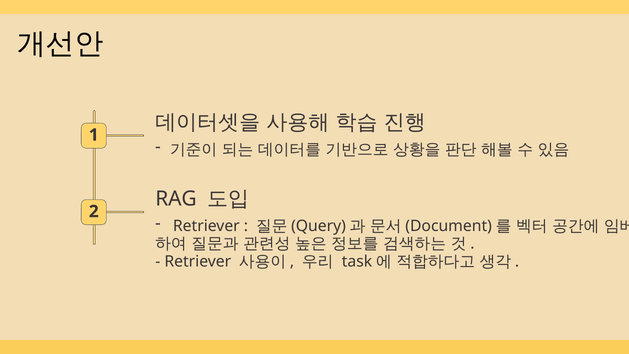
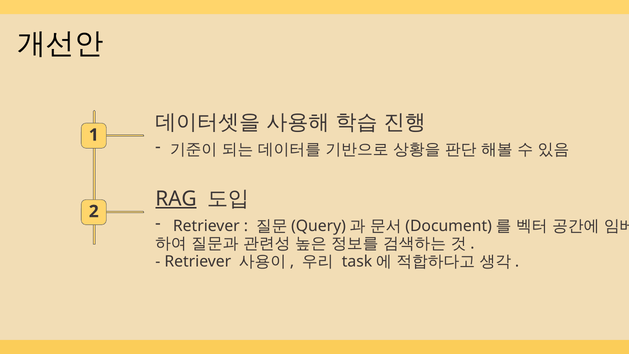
RAG underline: none -> present
